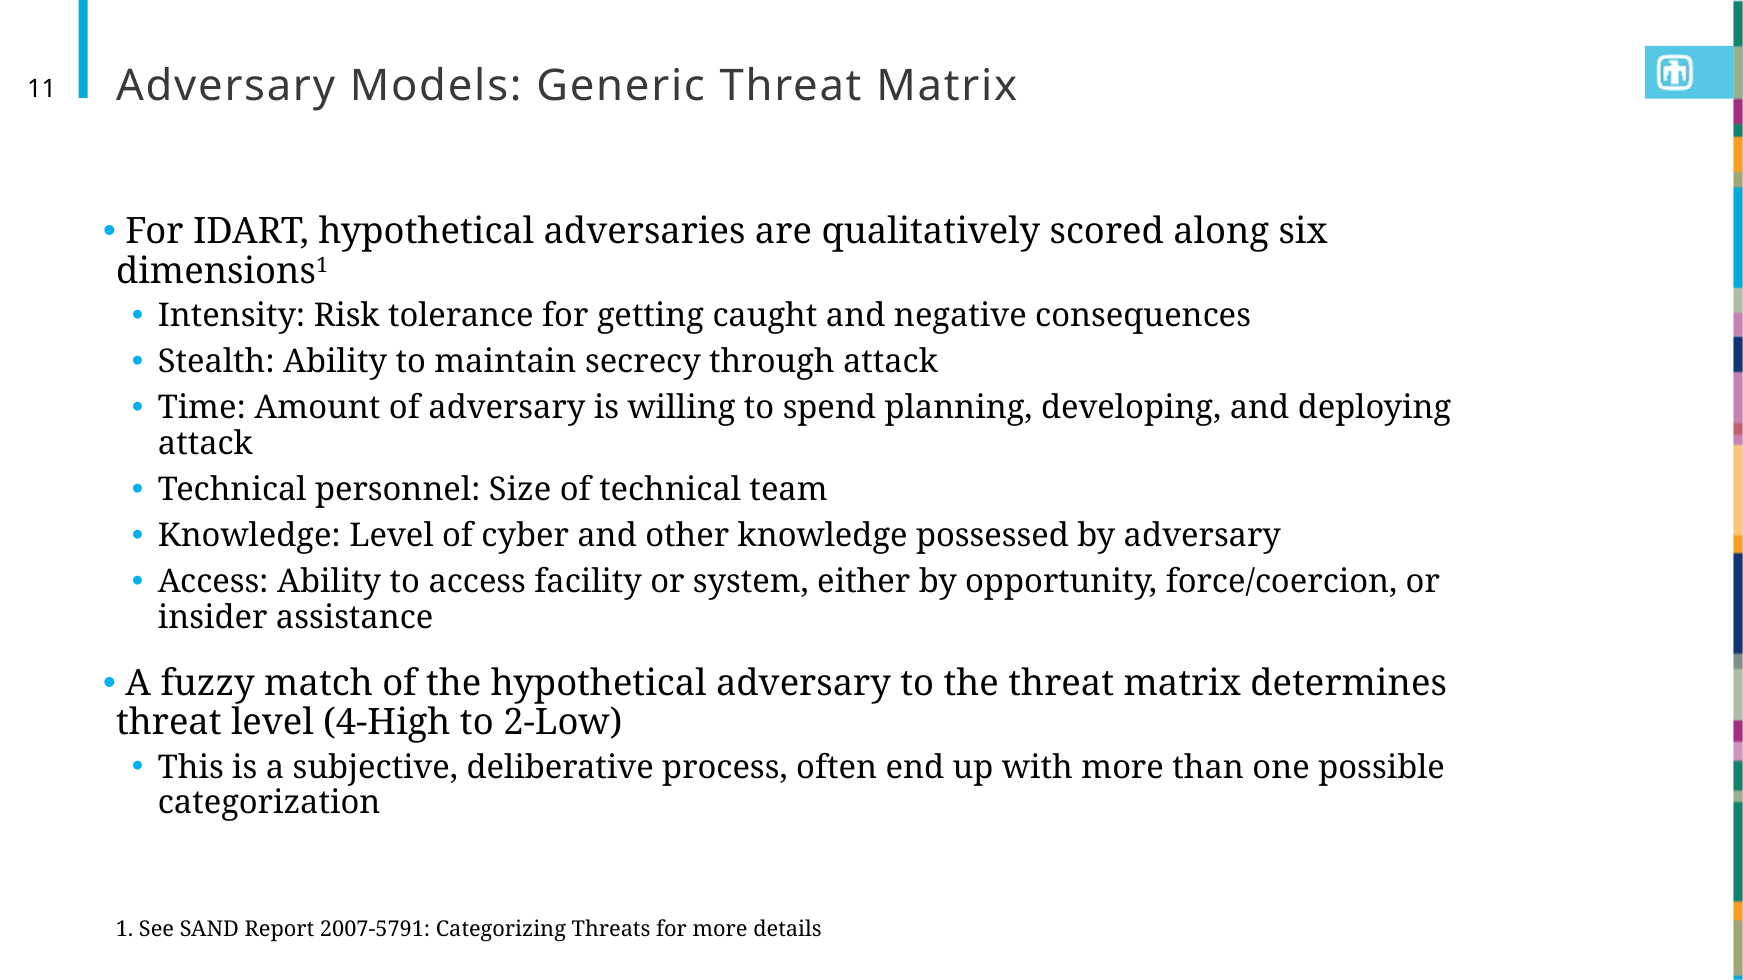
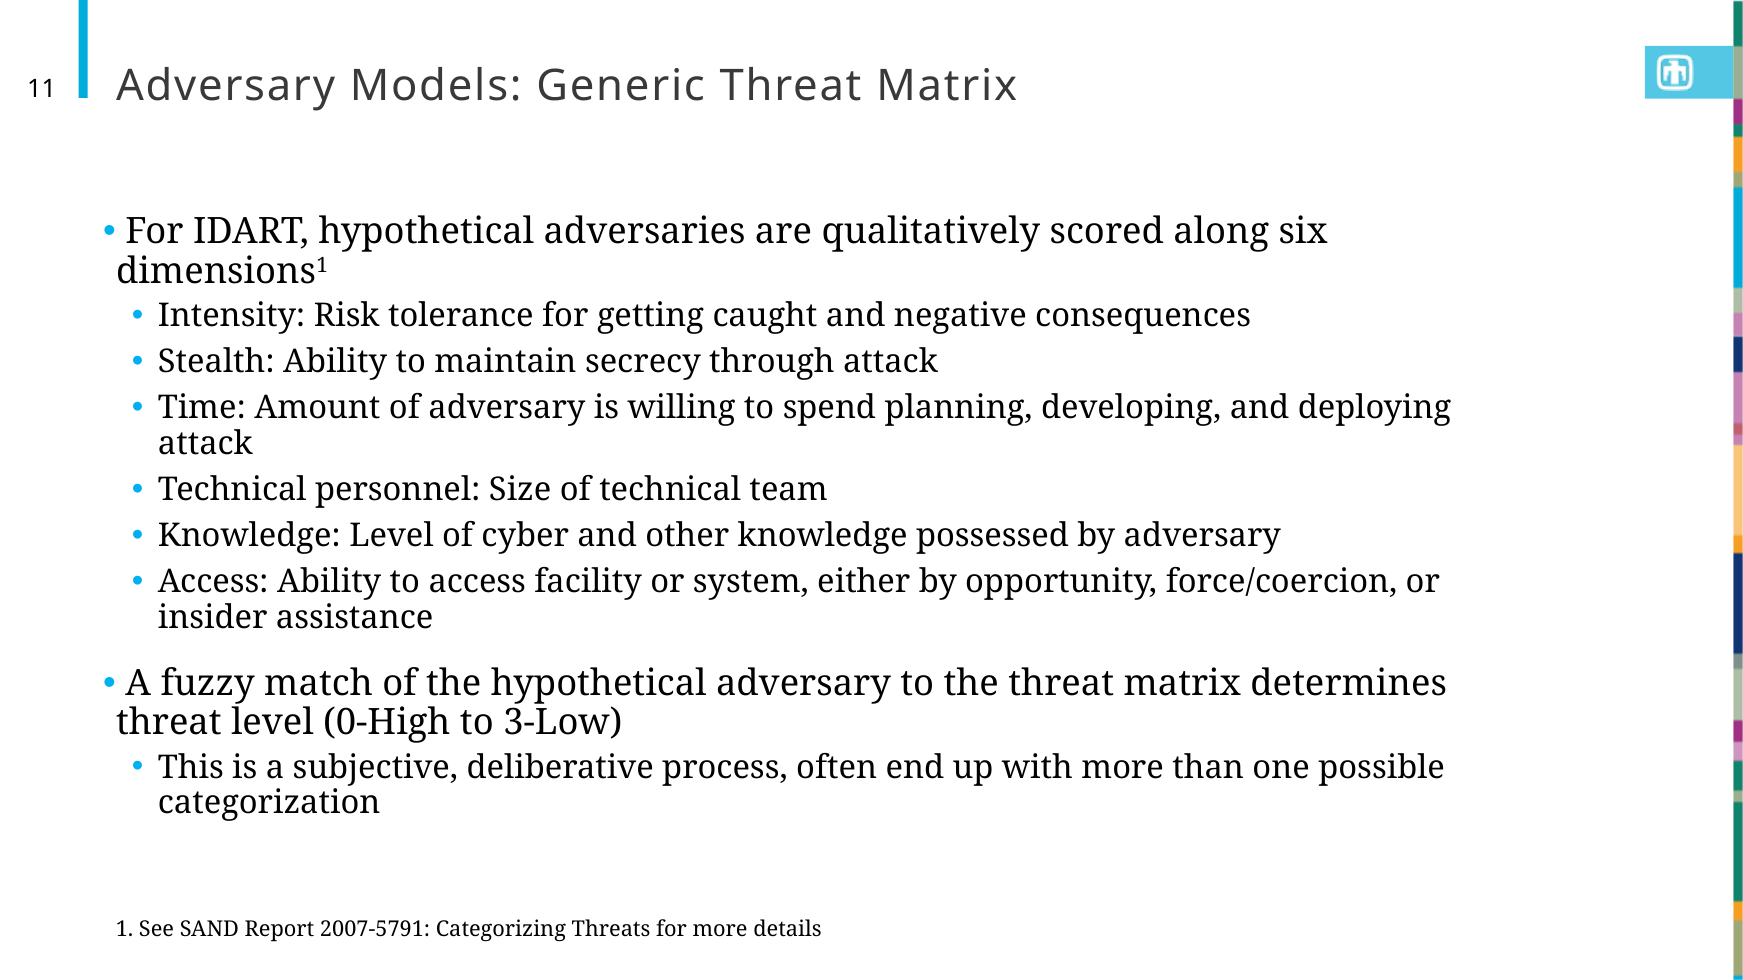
4-High: 4-High -> 0-High
2-Low: 2-Low -> 3-Low
